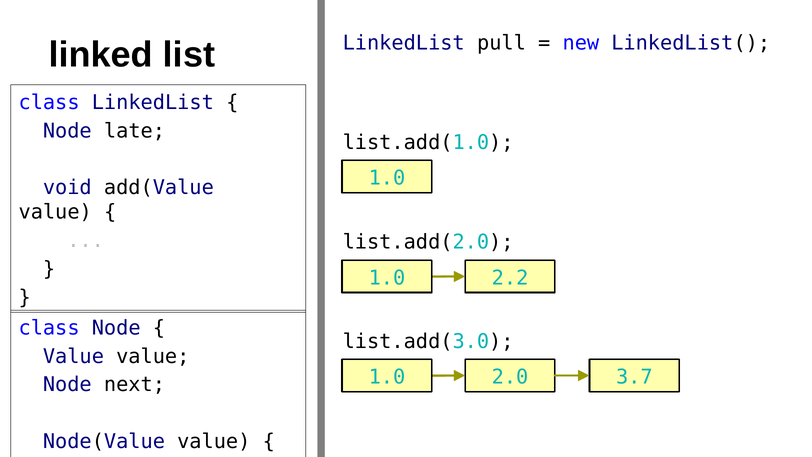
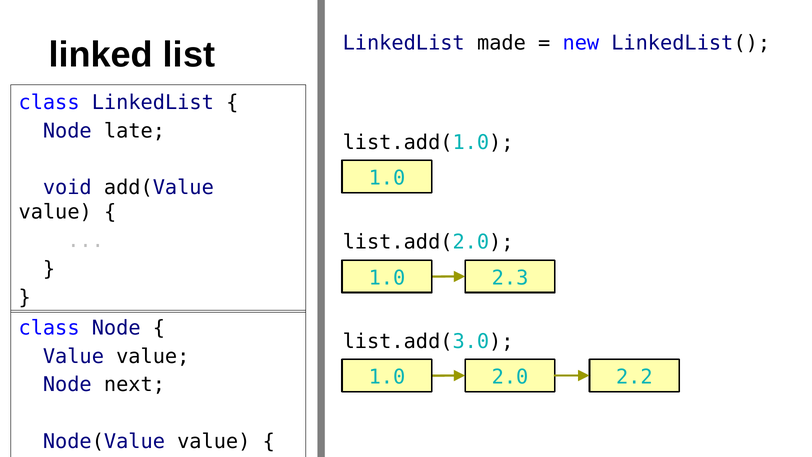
pull: pull -> made
2.2: 2.2 -> 2.3
3.7: 3.7 -> 2.2
